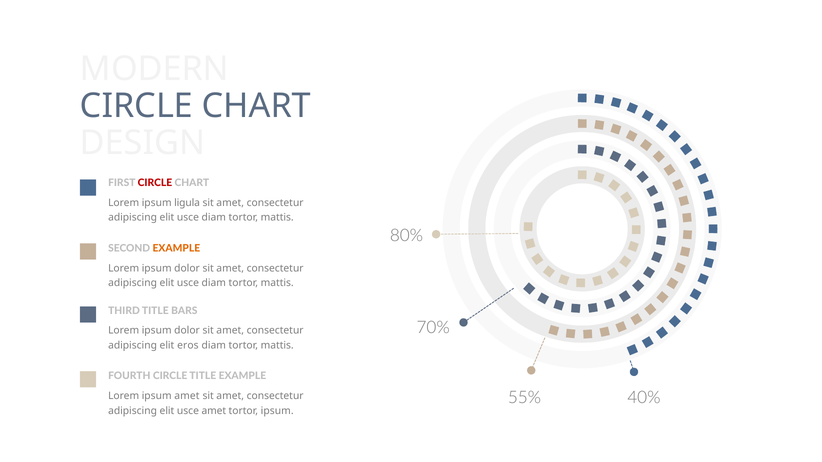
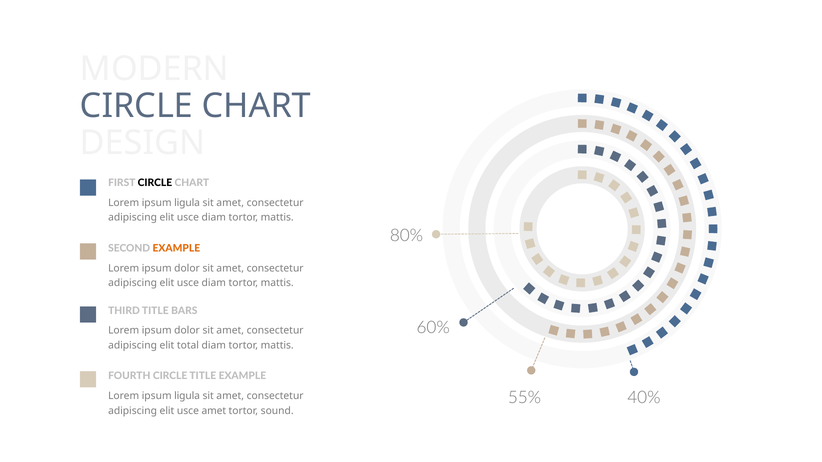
CIRCLE at (155, 183) colour: red -> black
70%: 70% -> 60%
eros: eros -> total
amet at (187, 396): amet -> ligula
tortor ipsum: ipsum -> sound
